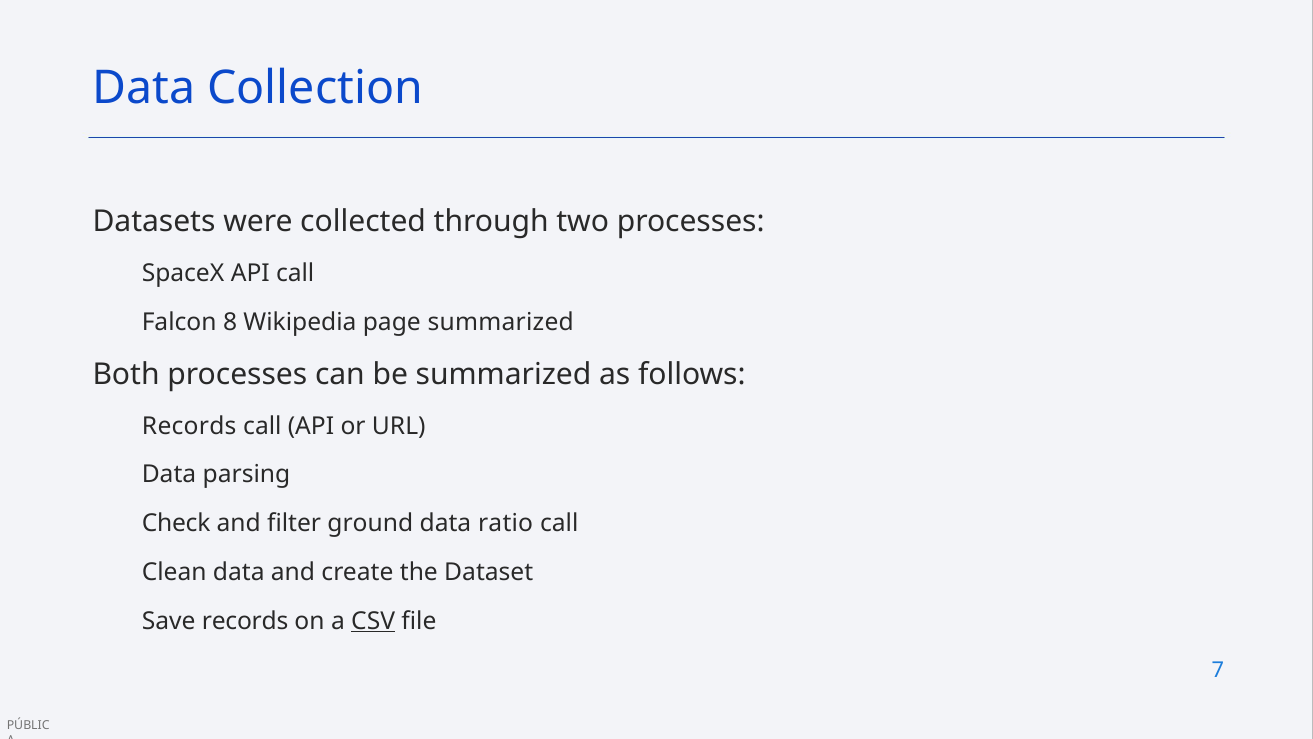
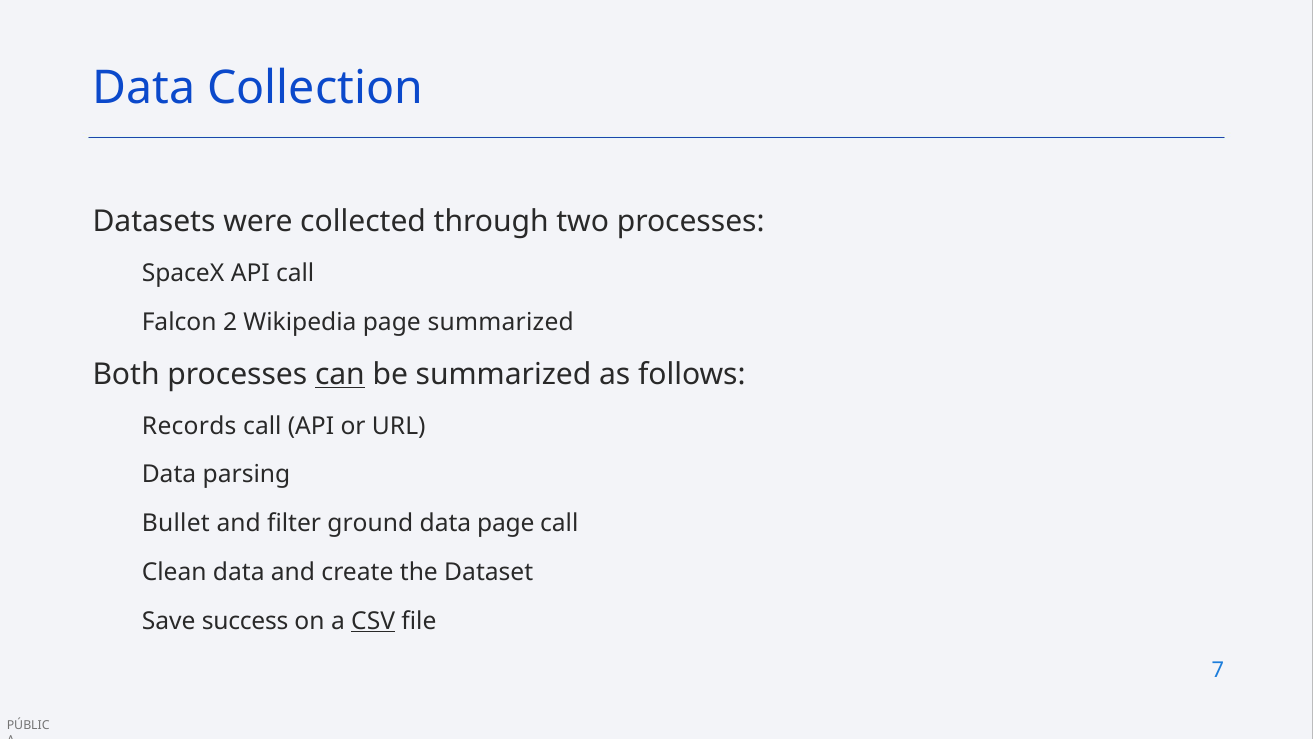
8: 8 -> 2
can underline: none -> present
Check: Check -> Bullet
data ratio: ratio -> page
Save records: records -> success
